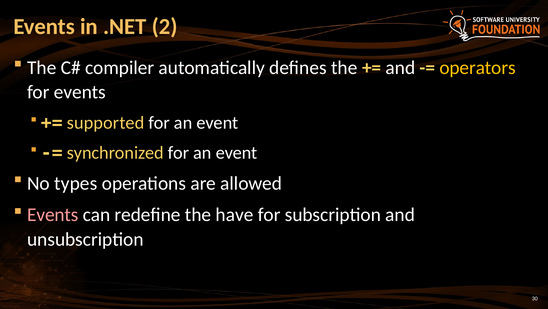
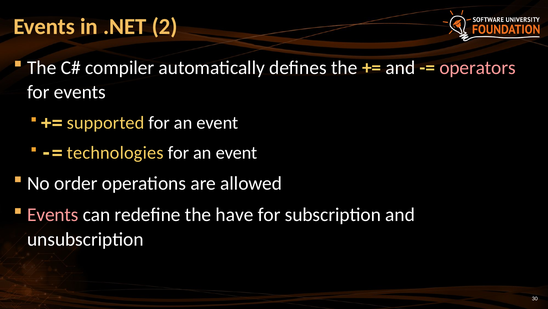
operators colour: yellow -> pink
synchronized: synchronized -> technologies
types: types -> order
